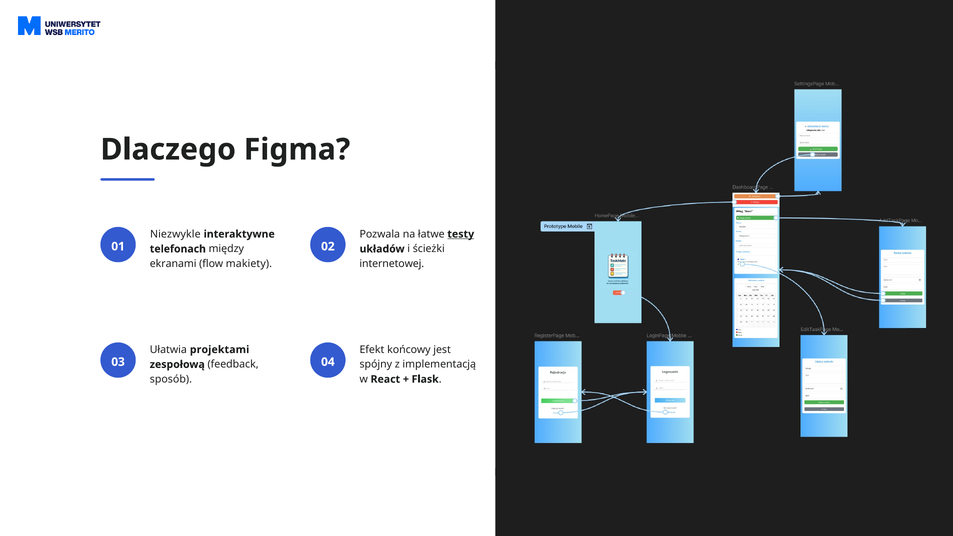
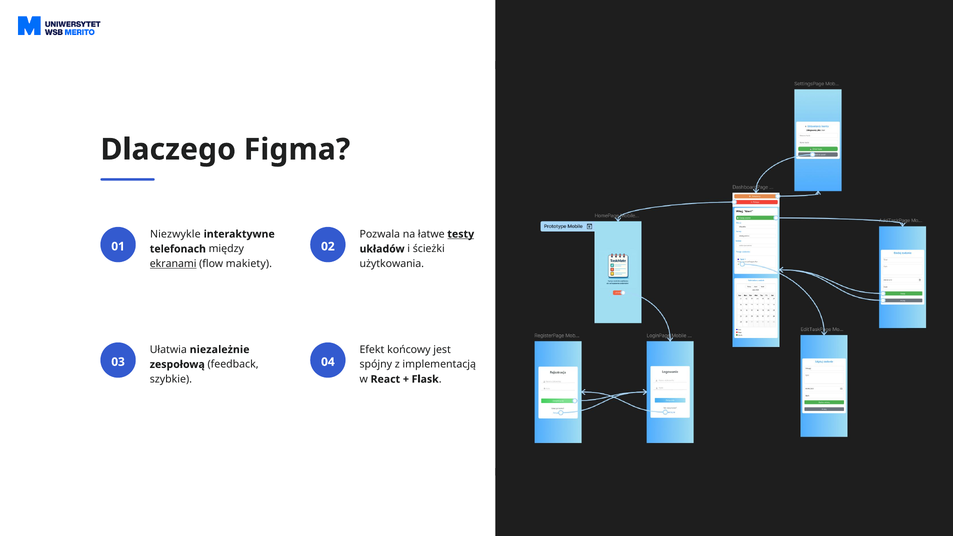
ekranami underline: none -> present
internetowej: internetowej -> użytkowania
projektami: projektami -> niezależnie
sposób: sposób -> szybkie
